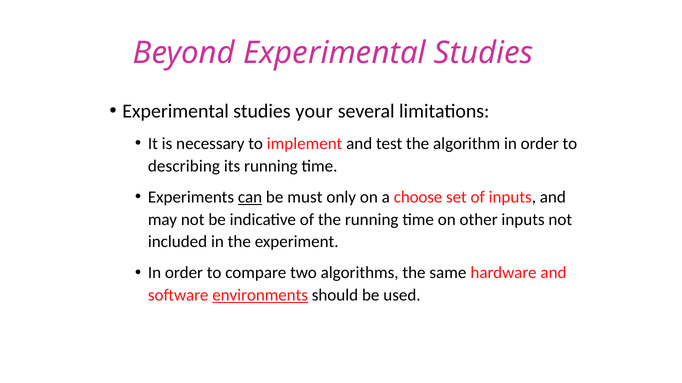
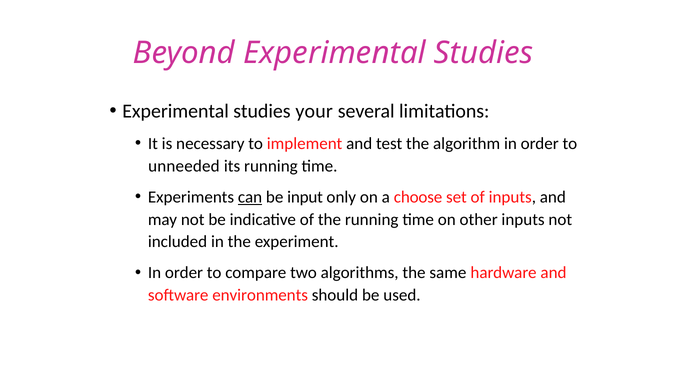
describing: describing -> unneeded
must: must -> input
environments underline: present -> none
